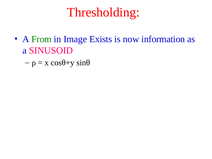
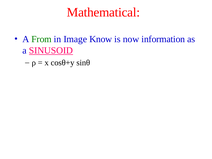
Thresholding: Thresholding -> Mathematical
Exists: Exists -> Know
SINUSOID underline: none -> present
